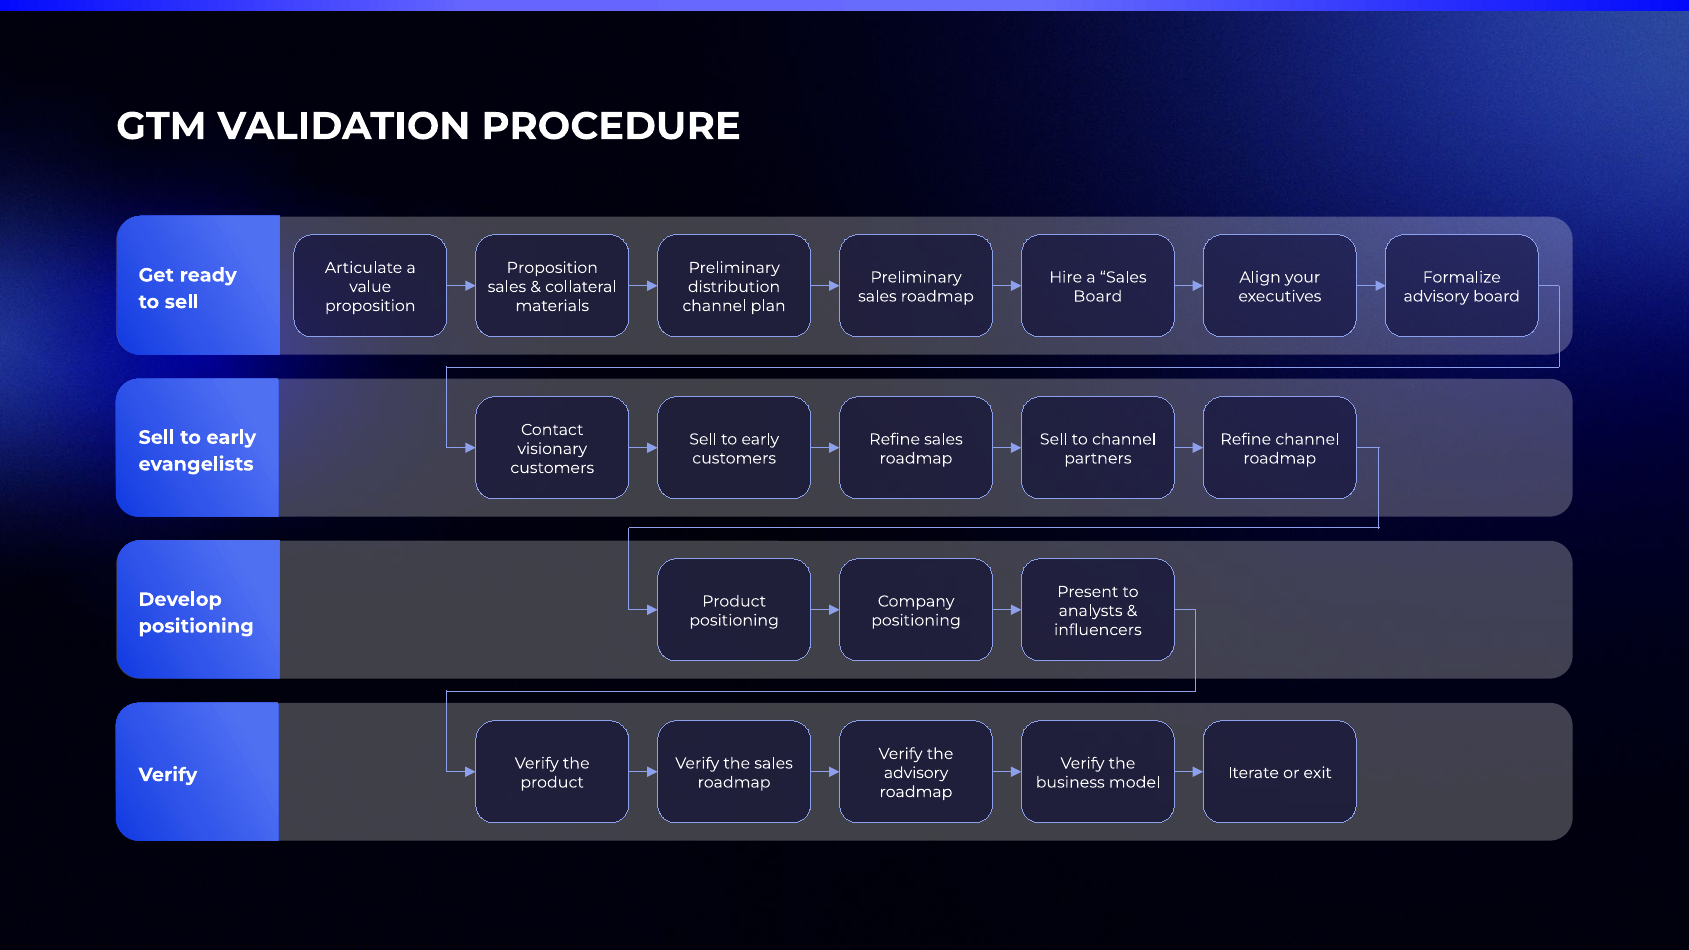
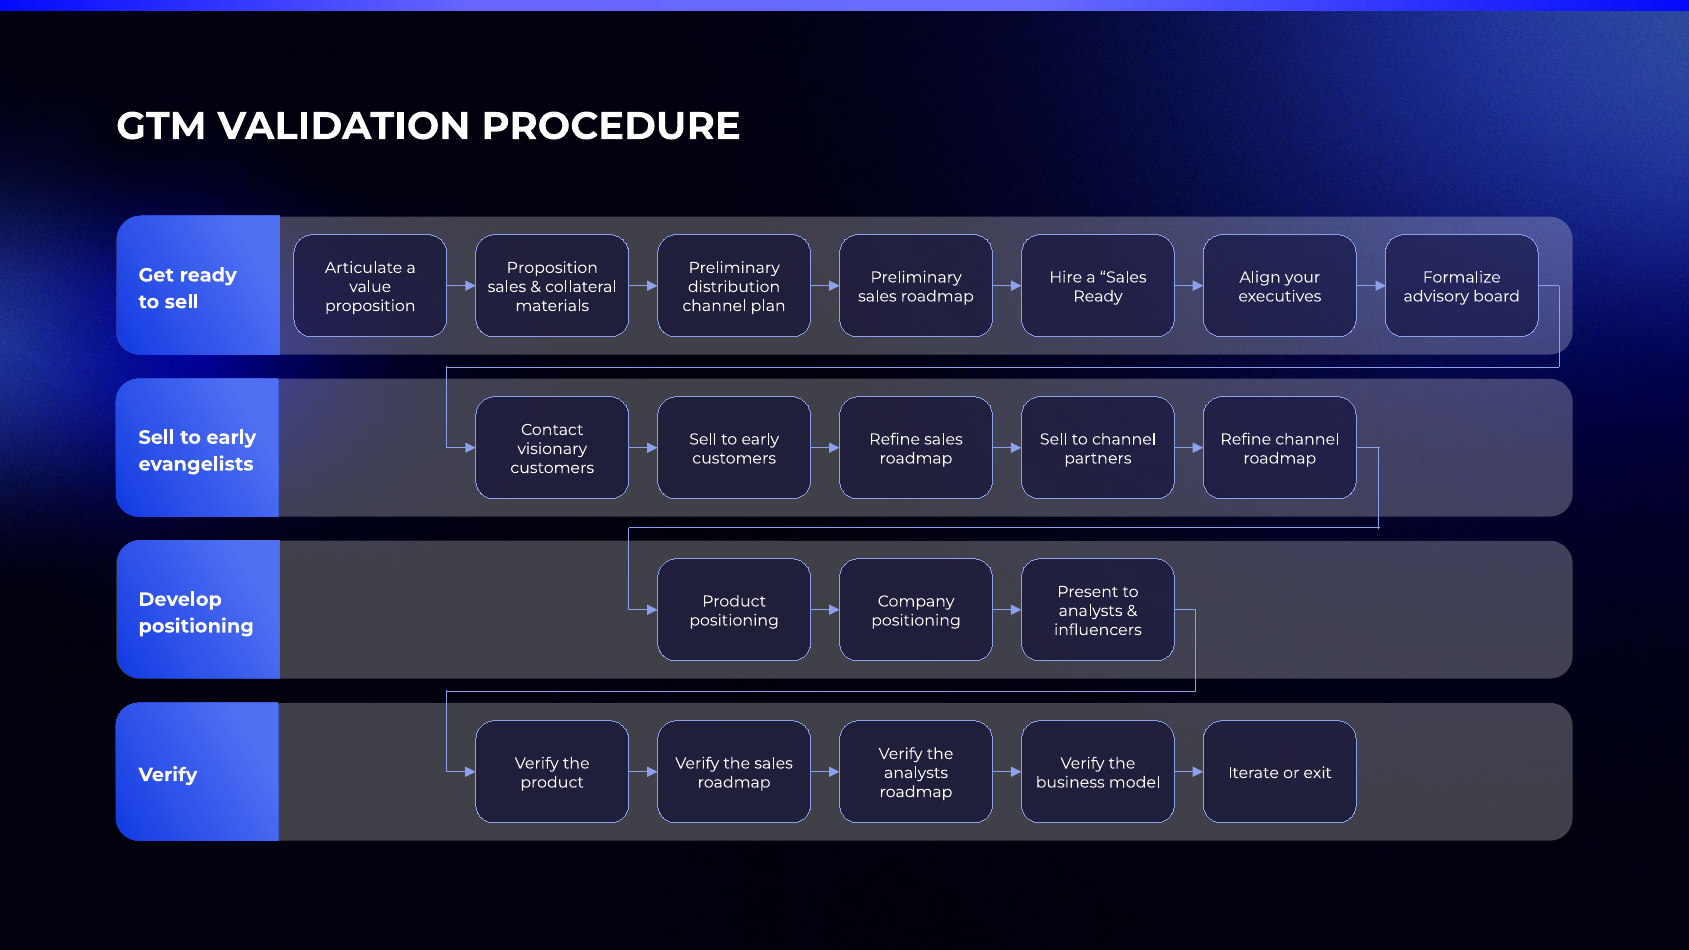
Board at (1098, 296): Board -> Ready
advisory at (916, 773): advisory -> analysts
